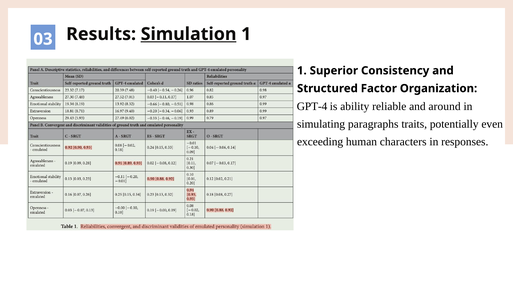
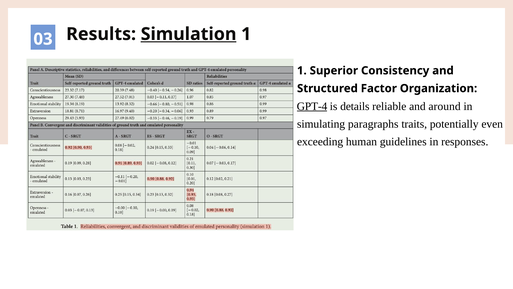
GPT-4 underline: none -> present
ability: ability -> details
characters: characters -> guidelines
